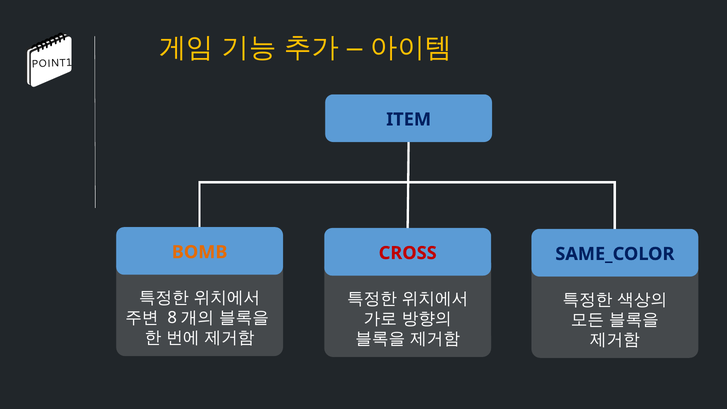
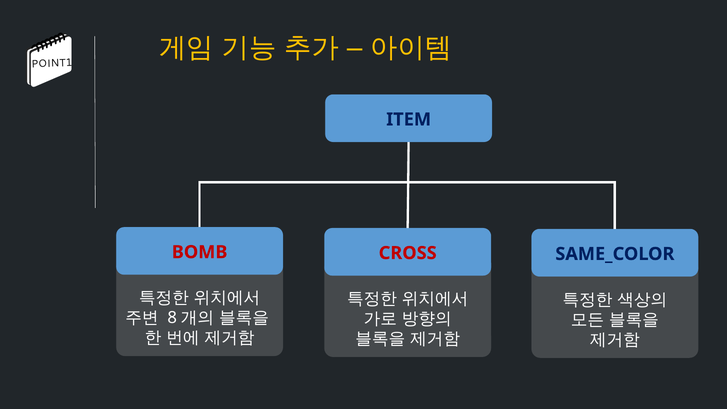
BOMB colour: orange -> red
